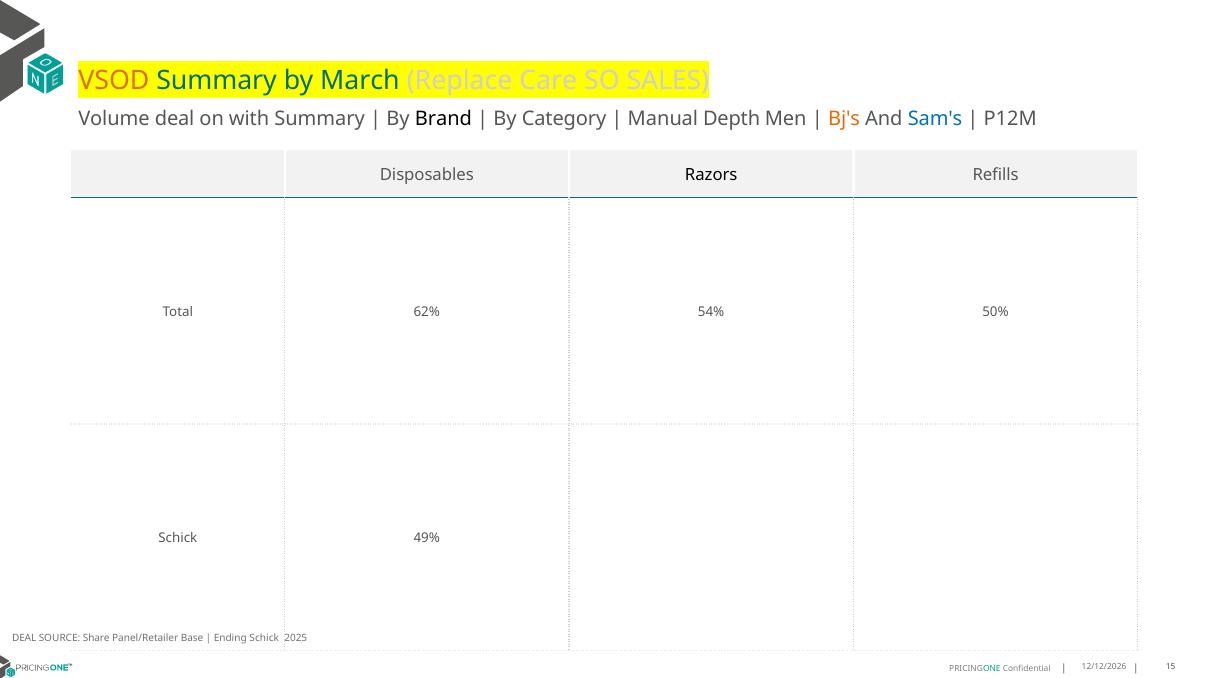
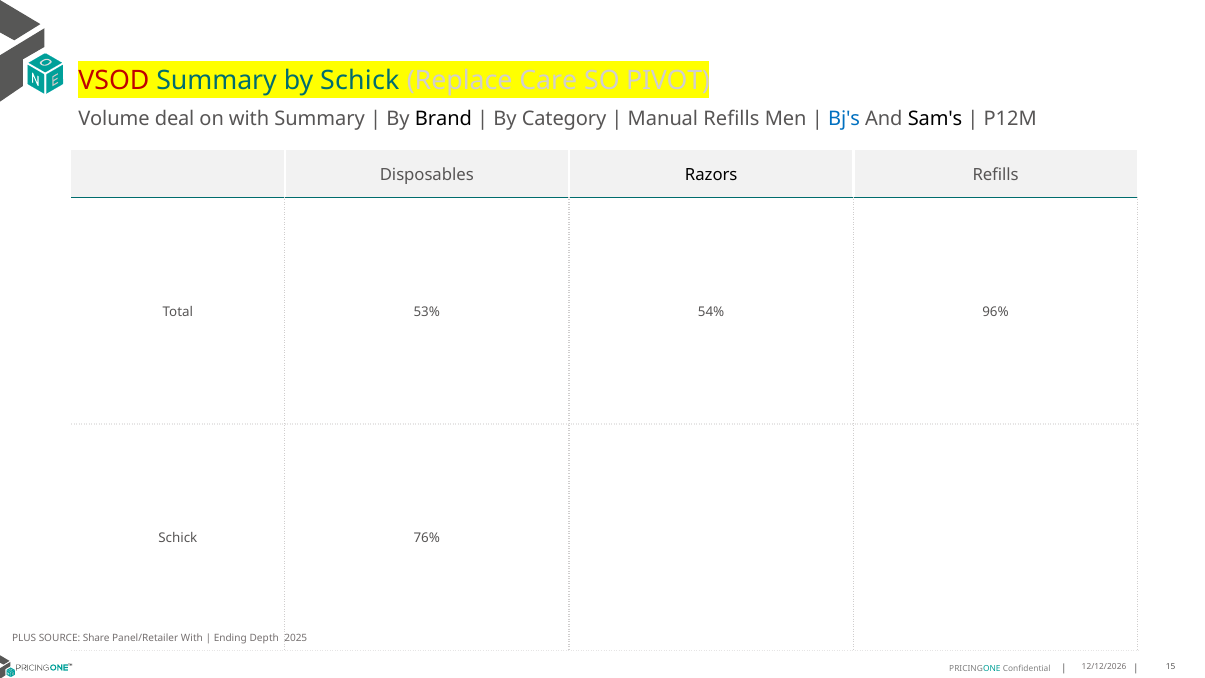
VSOD colour: orange -> red
by March: March -> Schick
SALES: SALES -> PIVOT
Manual Depth: Depth -> Refills
Bj's colour: orange -> blue
Sam's colour: blue -> black
62%: 62% -> 53%
50%: 50% -> 96%
49%: 49% -> 76%
DEAL at (24, 638): DEAL -> PLUS
Panel/Retailer Base: Base -> With
Ending Schick: Schick -> Depth
